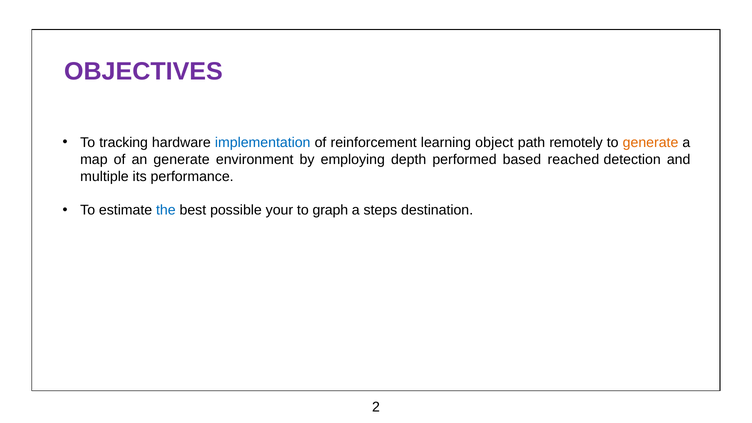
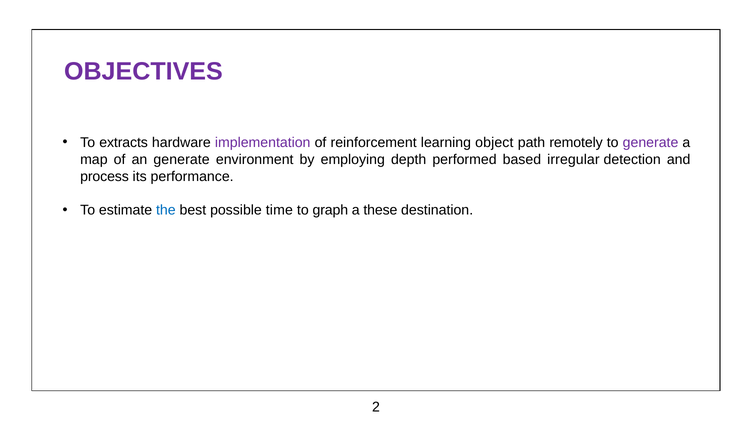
tracking: tracking -> extracts
implementation colour: blue -> purple
generate at (651, 143) colour: orange -> purple
reached: reached -> irregular
multiple: multiple -> process
your: your -> time
steps: steps -> these
